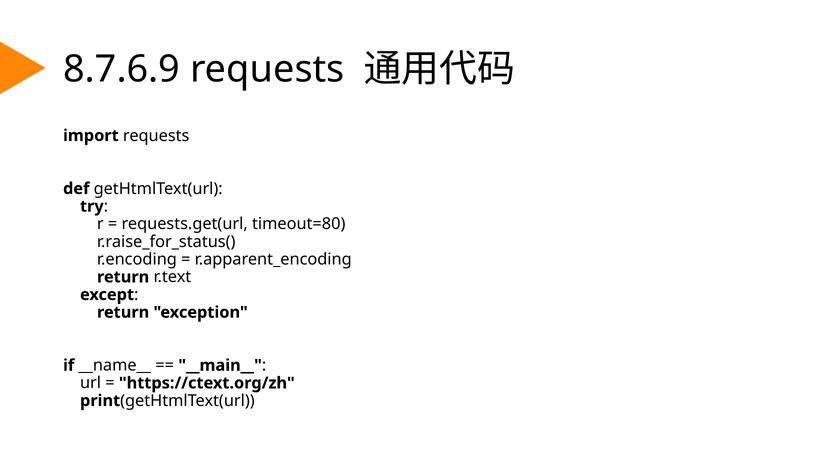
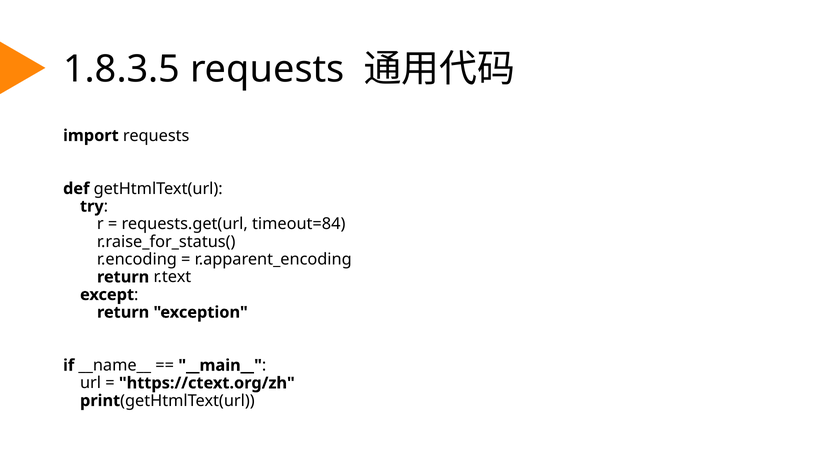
8.7.6.9: 8.7.6.9 -> 1.8.3.5
timeout=80: timeout=80 -> timeout=84
